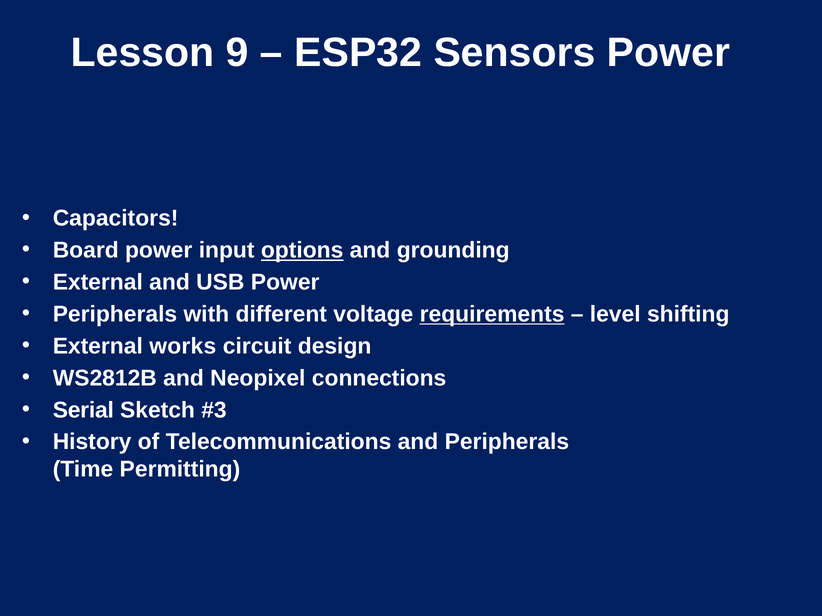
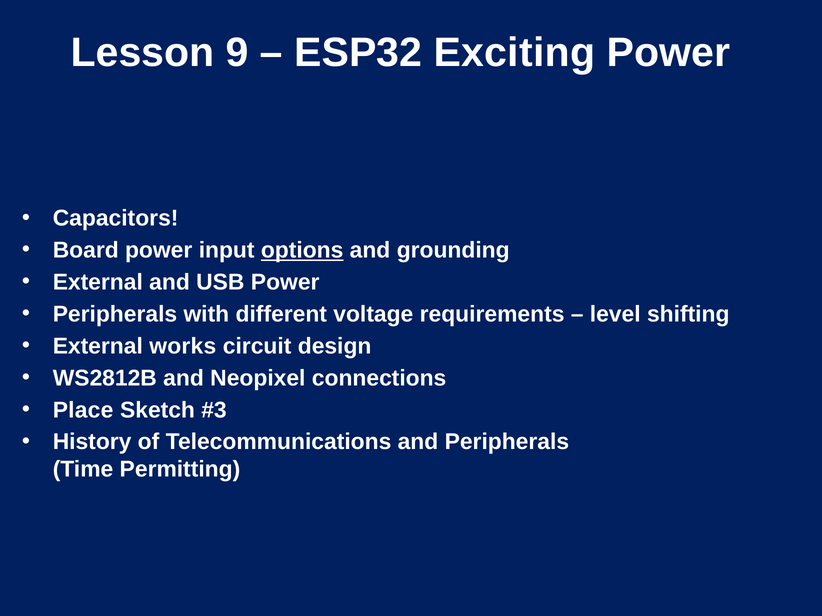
Sensors: Sensors -> Exciting
requirements underline: present -> none
Serial: Serial -> Place
